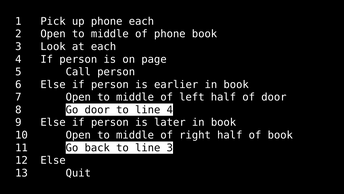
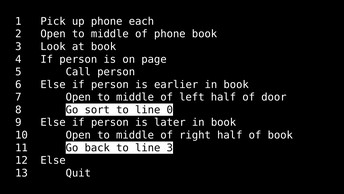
at each: each -> book
Go door: door -> sort
line 4: 4 -> 0
